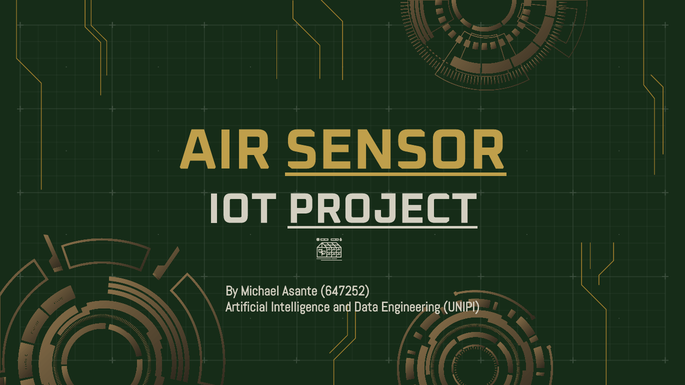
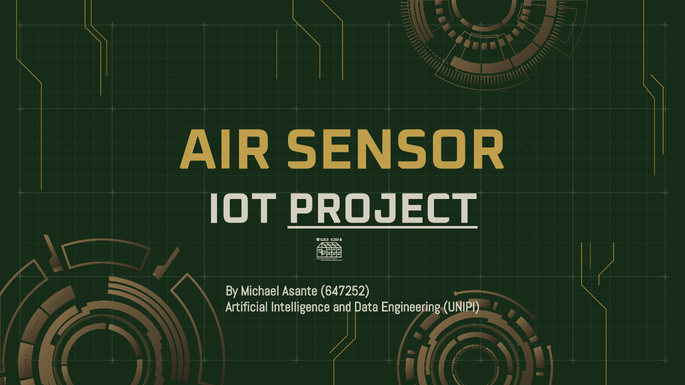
SENSOR underline: present -> none
